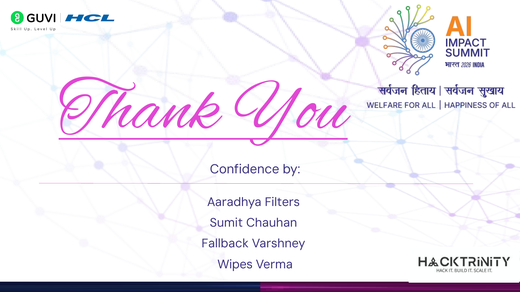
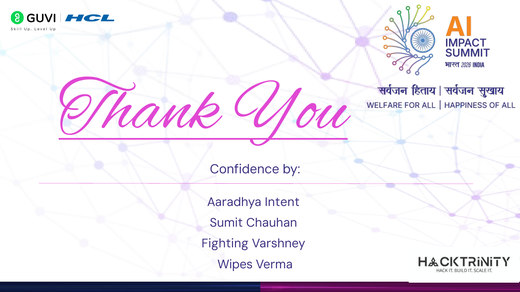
Filters: Filters -> Intent
Fallback: Fallback -> Fighting
